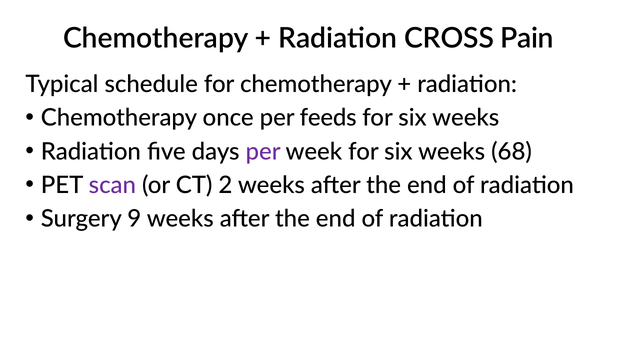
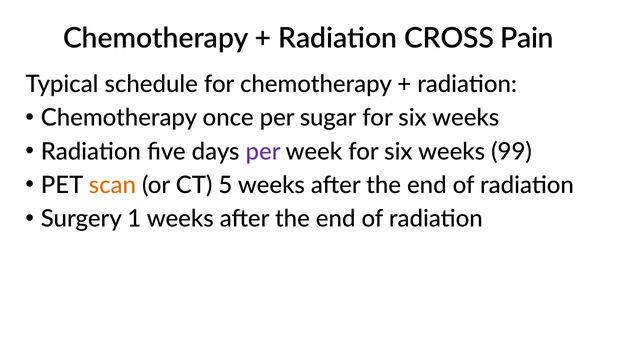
feeds: feeds -> sugar
68: 68 -> 99
scan colour: purple -> orange
2: 2 -> 5
9: 9 -> 1
